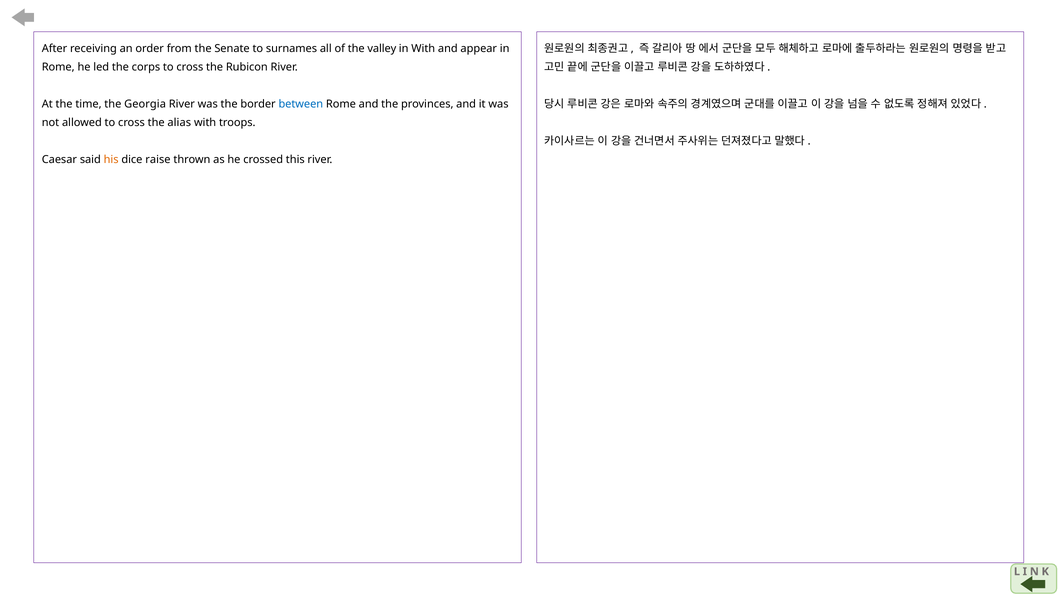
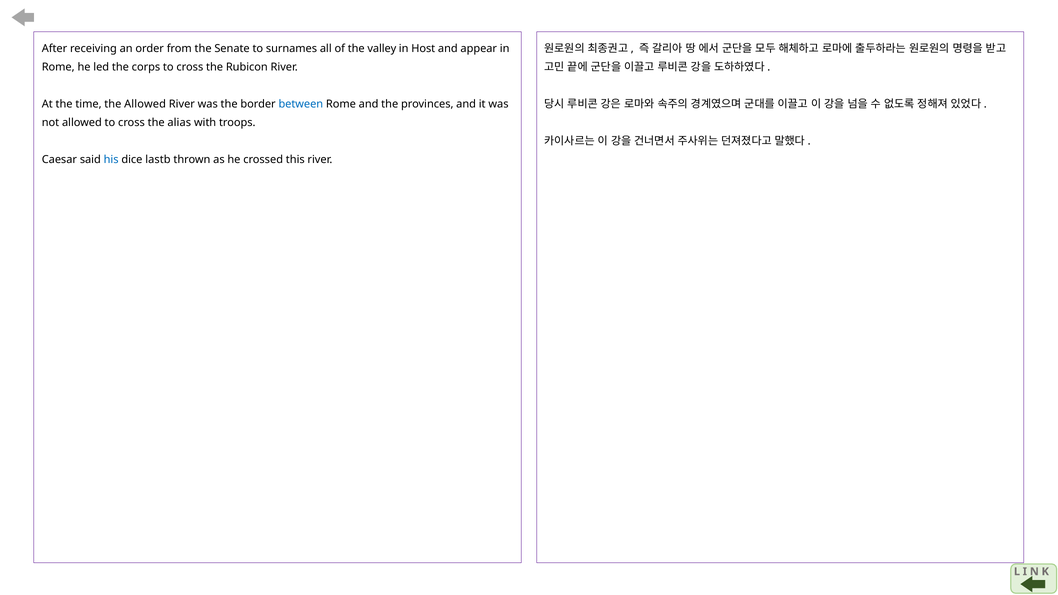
in With: With -> Host
the Georgia: Georgia -> Allowed
his colour: orange -> blue
raise: raise -> lastb
